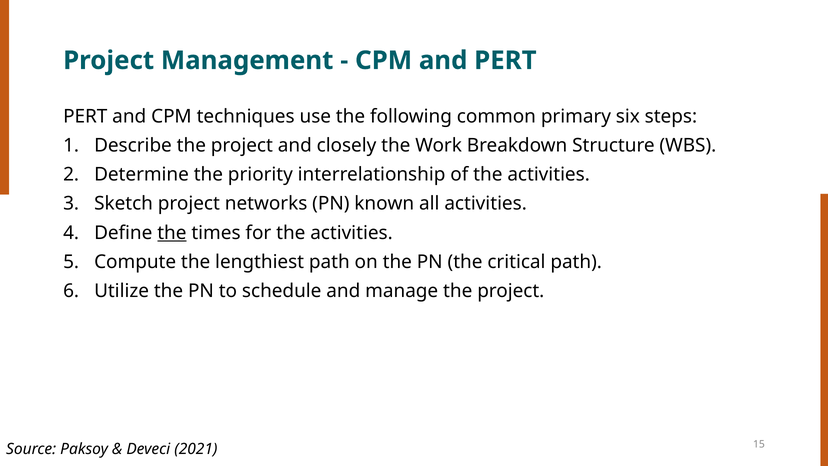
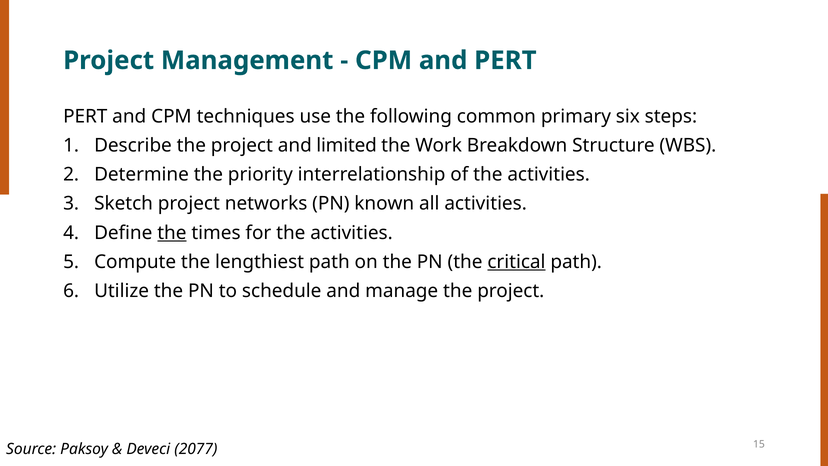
closely: closely -> limited
critical underline: none -> present
2021: 2021 -> 2077
